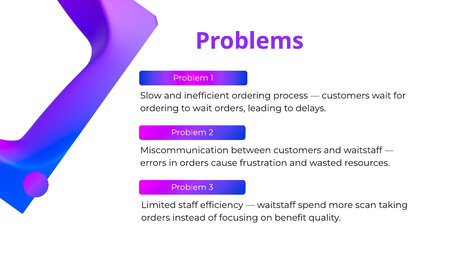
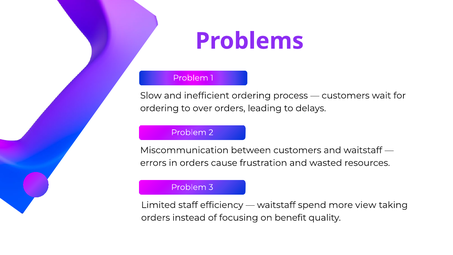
to wait: wait -> over
scan: scan -> view
